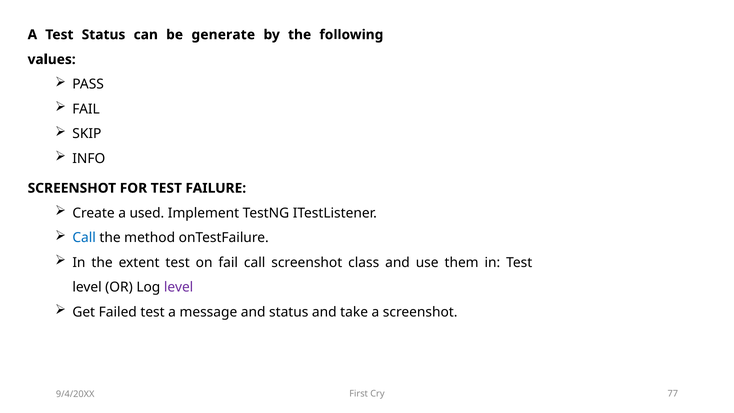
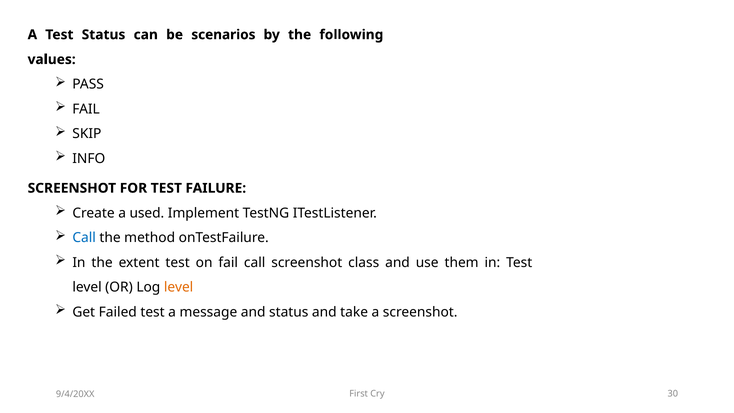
generate: generate -> scenarios
level at (179, 287) colour: purple -> orange
77: 77 -> 30
